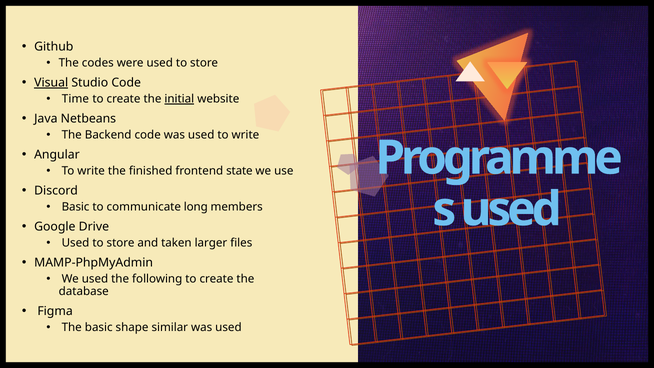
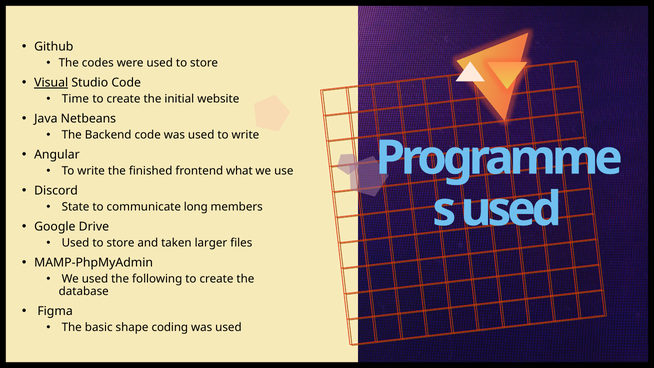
initial underline: present -> none
state: state -> what
Basic at (76, 207): Basic -> State
similar: similar -> coding
